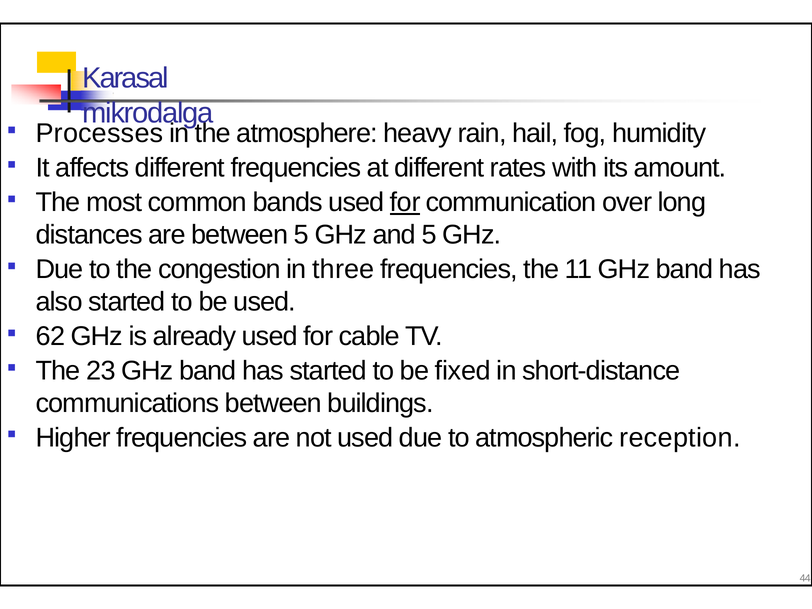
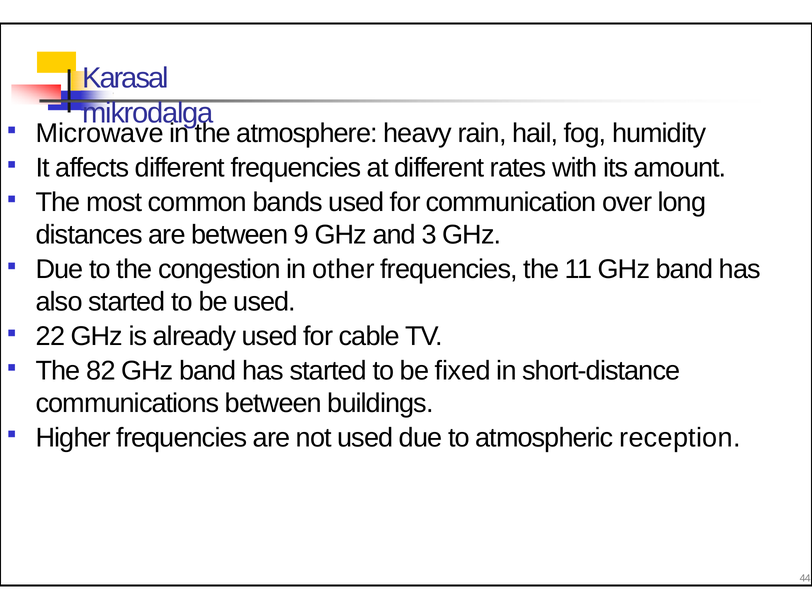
Processes: Processes -> Microwave
for at (405, 202) underline: present -> none
between 5: 5 -> 9
and 5: 5 -> 3
three: three -> other
62: 62 -> 22
23: 23 -> 82
